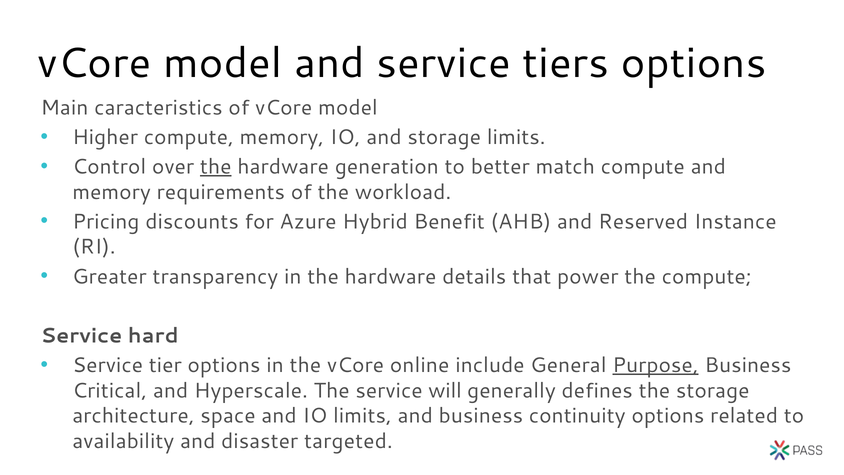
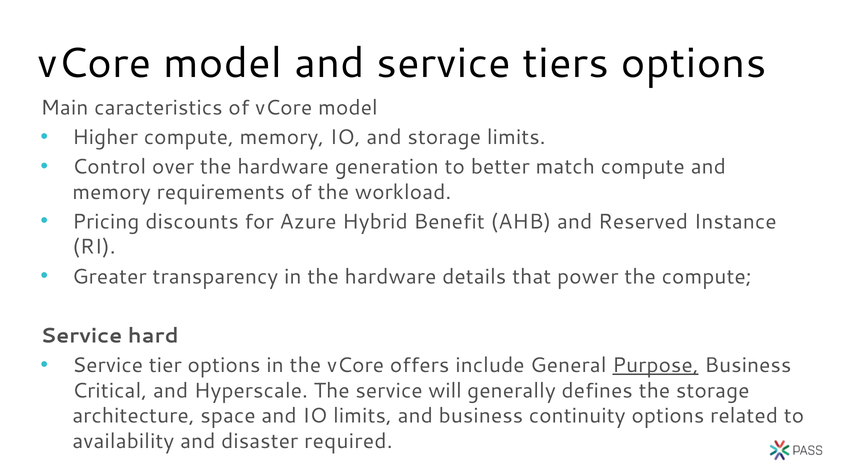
the at (216, 167) underline: present -> none
online: online -> offers
targeted: targeted -> required
